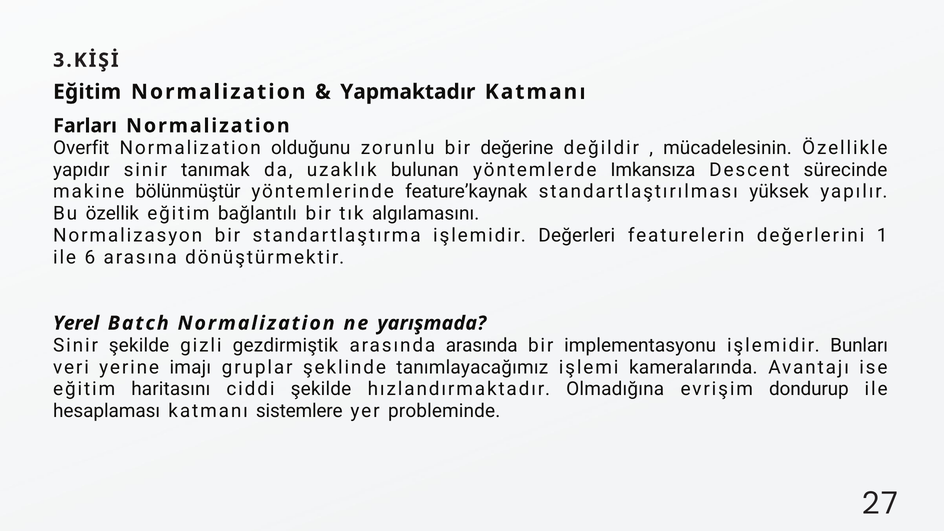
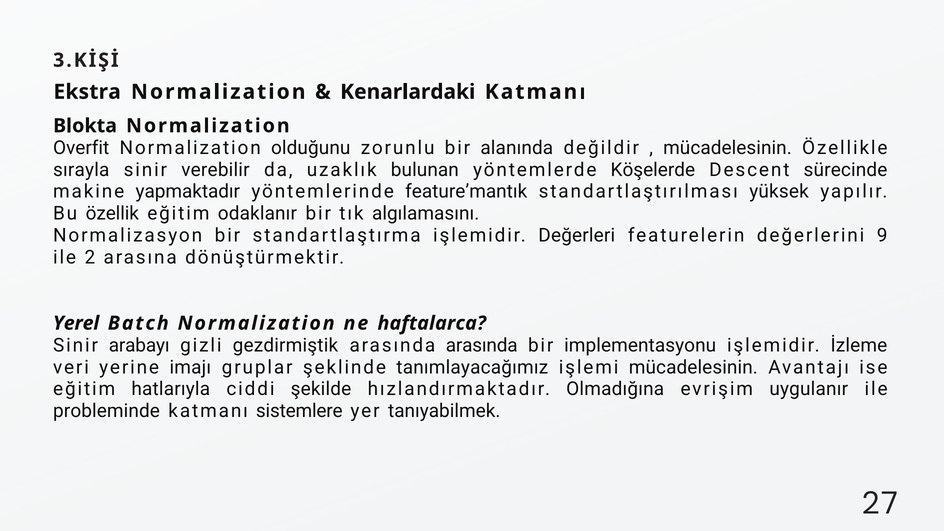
Eğitim at (87, 92): Eğitim -> Ekstra
Yapmaktadır: Yapmaktadır -> Kenarlardaki
Farları: Farları -> Blokta
değerine: değerine -> alanında
yapıdır: yapıdır -> sırayla
tanımak: tanımak -> verebilir
Imkansıza: Imkansıza -> Köşelerde
bölünmüştür: bölünmüştür -> yapmaktadır
feature’kaynak: feature’kaynak -> feature’mantık
bağlantılı: bağlantılı -> odaklanır
1: 1 -> 9
6: 6 -> 2
yarışmada: yarışmada -> haftalarca
Sinir şekilde: şekilde -> arabayı
Bunları: Bunları -> İzleme
işlemi kameralarında: kameralarında -> mücadelesinin
haritasını: haritasını -> hatlarıyla
dondurup: dondurup -> uygulanır
hesaplaması: hesaplaması -> probleminde
probleminde: probleminde -> tanıyabilmek
